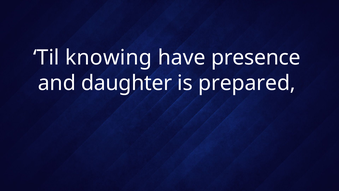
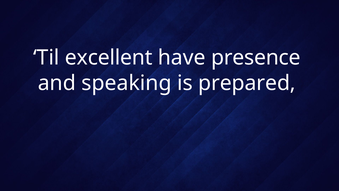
knowing: knowing -> excellent
daughter: daughter -> speaking
